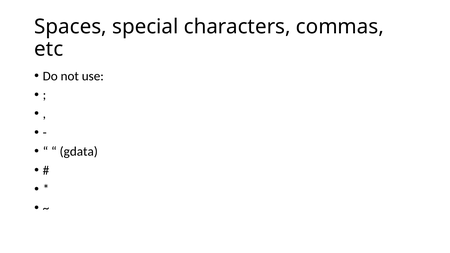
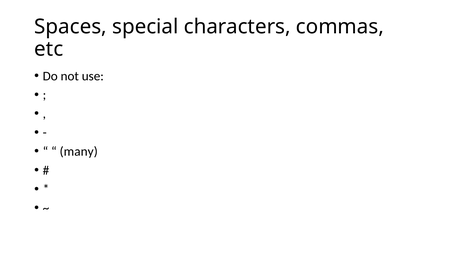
gdata: gdata -> many
